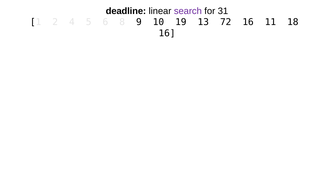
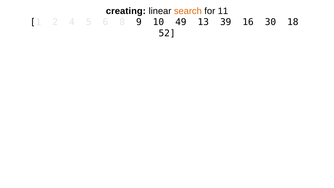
deadline: deadline -> creating
search colour: purple -> orange
31: 31 -> 11
19: 19 -> 49
72: 72 -> 39
11: 11 -> 30
16 at (167, 33): 16 -> 52
